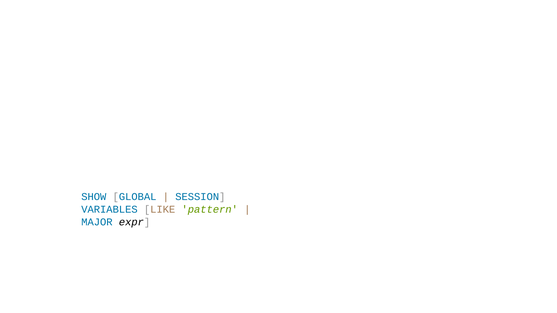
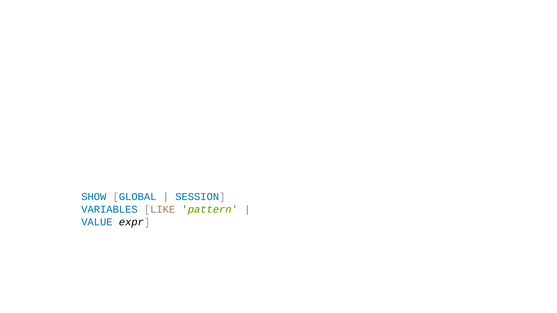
MAJOR: MAJOR -> VALUE
